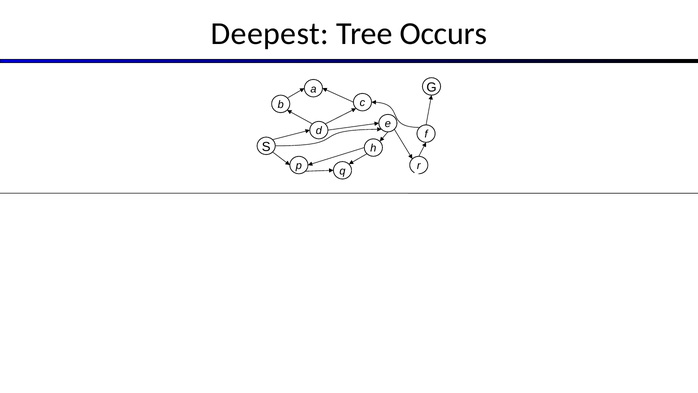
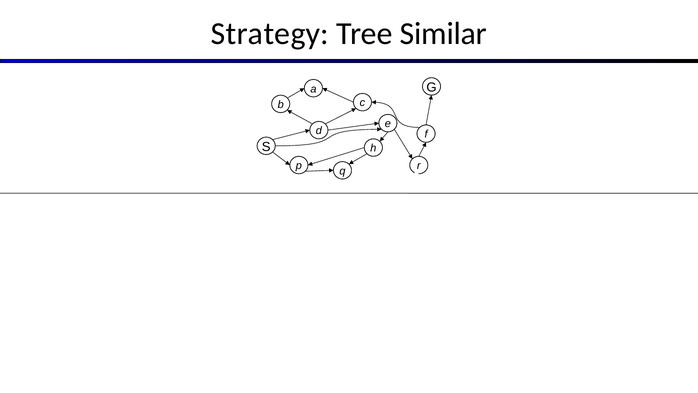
Deepest: Deepest -> Strategy
Occurs: Occurs -> Similar
